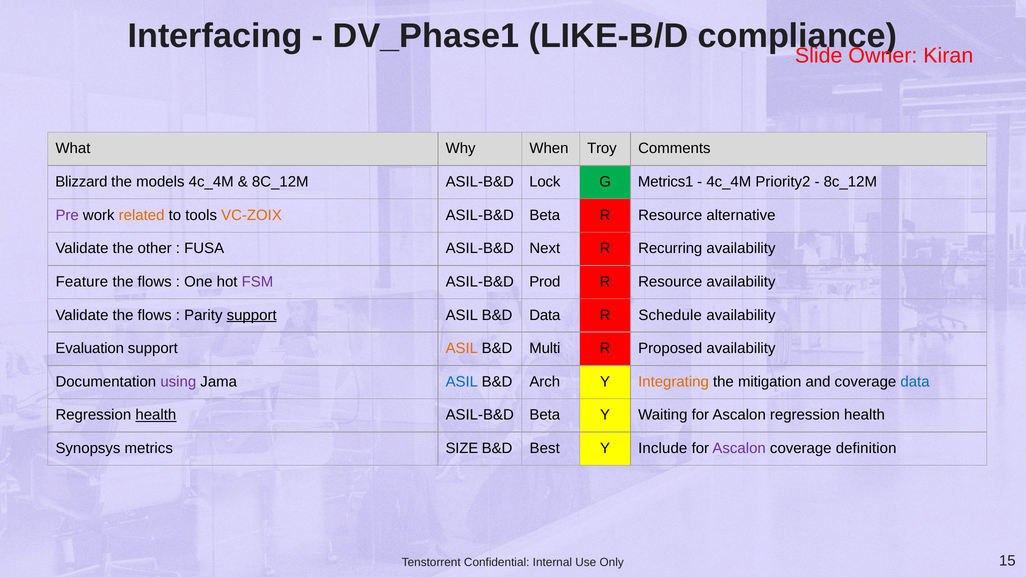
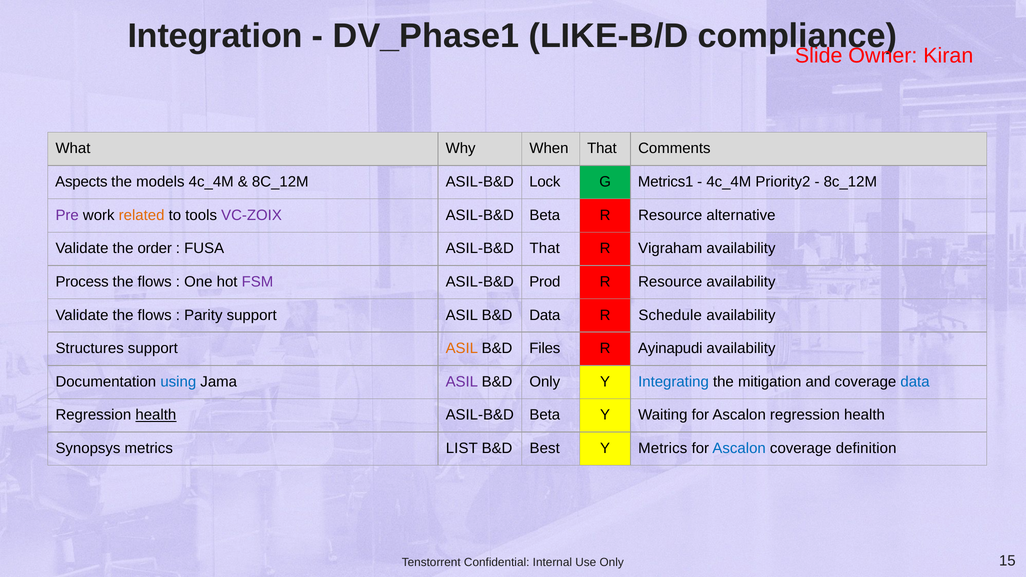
Interfacing: Interfacing -> Integration
When Troy: Troy -> That
Blizzard: Blizzard -> Aspects
VC-ZOIX colour: orange -> purple
other: other -> order
ASIL-B&D Next: Next -> That
Recurring: Recurring -> Vigraham
Feature: Feature -> Process
support at (252, 315) underline: present -> none
Evaluation: Evaluation -> Structures
Multi: Multi -> Files
Proposed: Proposed -> Ayinapudi
using colour: purple -> blue
ASIL at (462, 382) colour: blue -> purple
B&D Arch: Arch -> Only
Integrating colour: orange -> blue
SIZE: SIZE -> LIST
Y Include: Include -> Metrics
Ascalon at (739, 448) colour: purple -> blue
